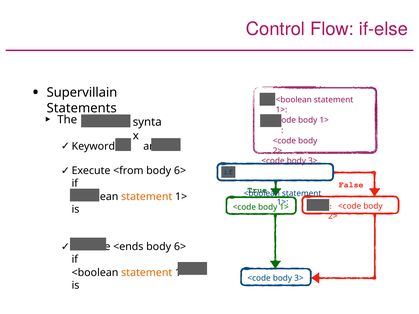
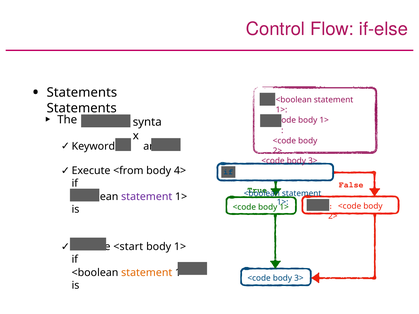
Supervillain at (82, 92): Supervillain -> Statements
6> at (180, 171): 6> -> 4>
statement at (147, 197) colour: orange -> purple
<ends: <ends -> <start
6> at (180, 247): 6> -> 1>
